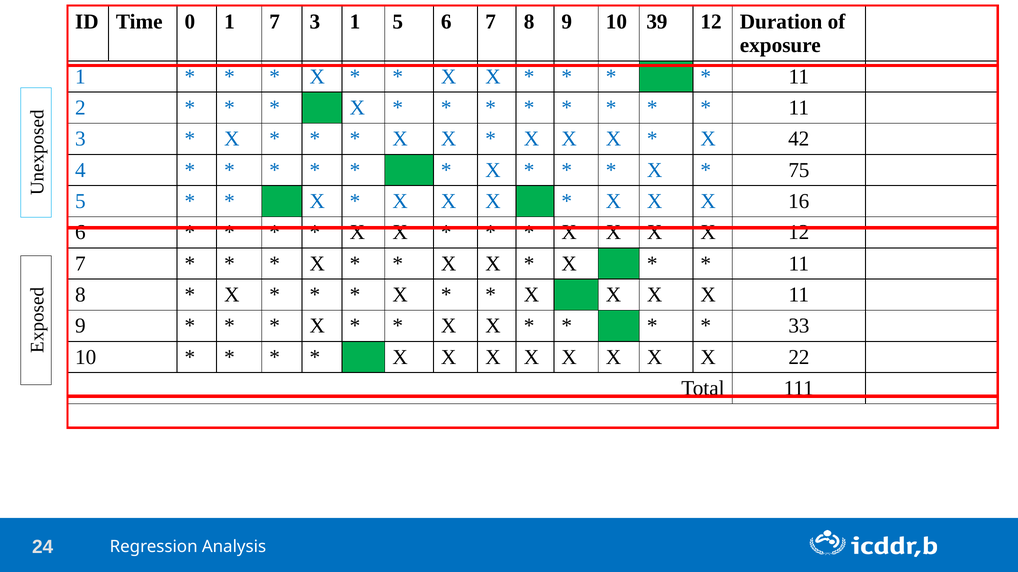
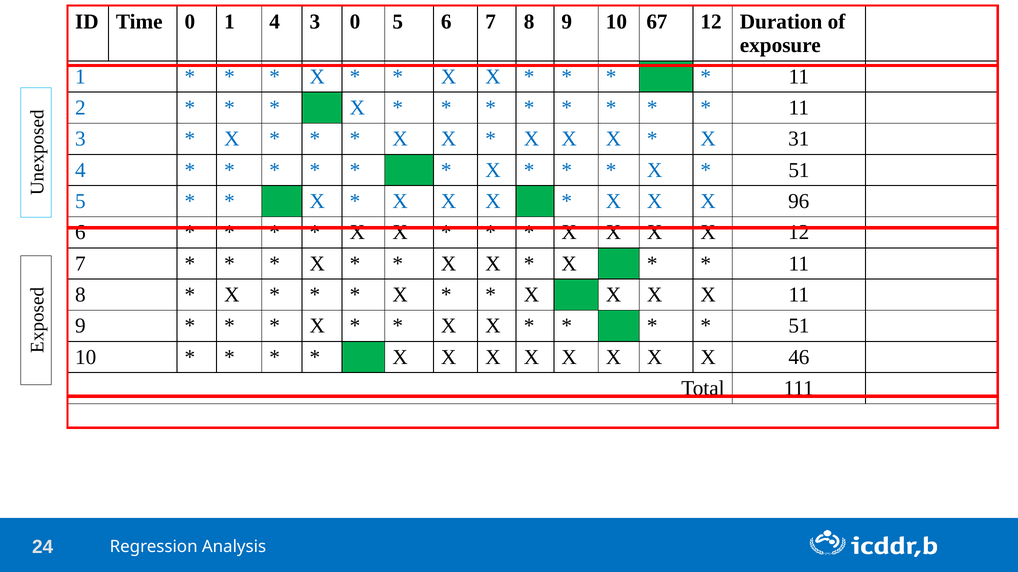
1 7: 7 -> 4
3 1: 1 -> 0
39: 39 -> 67
42: 42 -> 31
75 at (799, 170): 75 -> 51
16: 16 -> 96
33 at (799, 326): 33 -> 51
22: 22 -> 46
